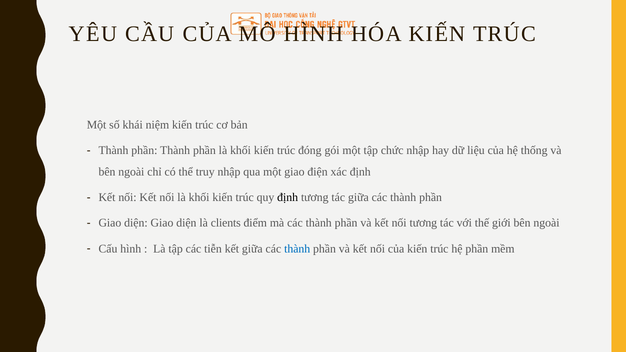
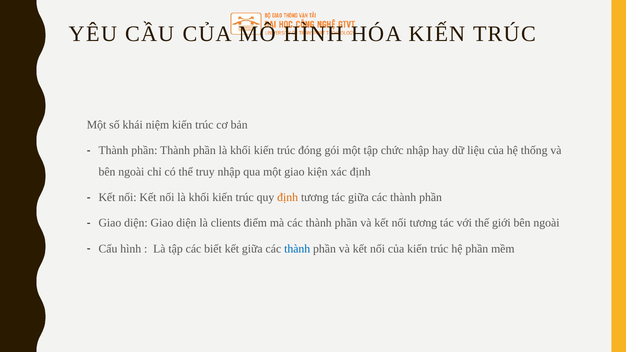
điện: điện -> kiện
định at (288, 197) colour: black -> orange
tiễn: tiễn -> biết
